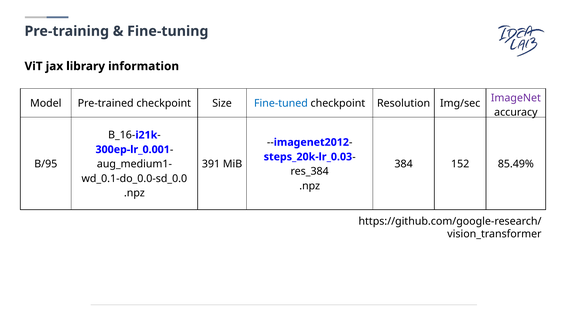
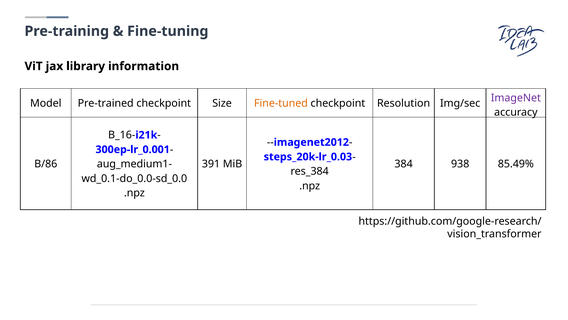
Fine-tuned colour: blue -> orange
B/95: B/95 -> B/86
152: 152 -> 938
